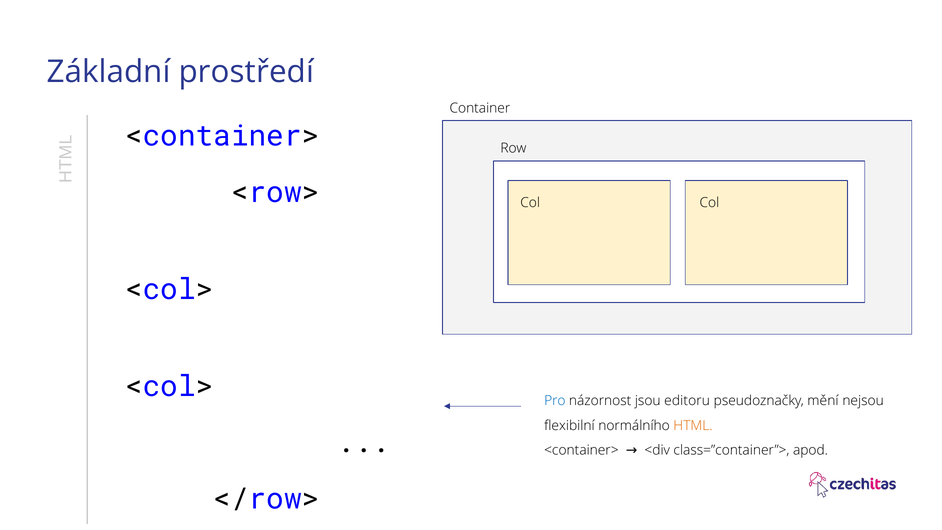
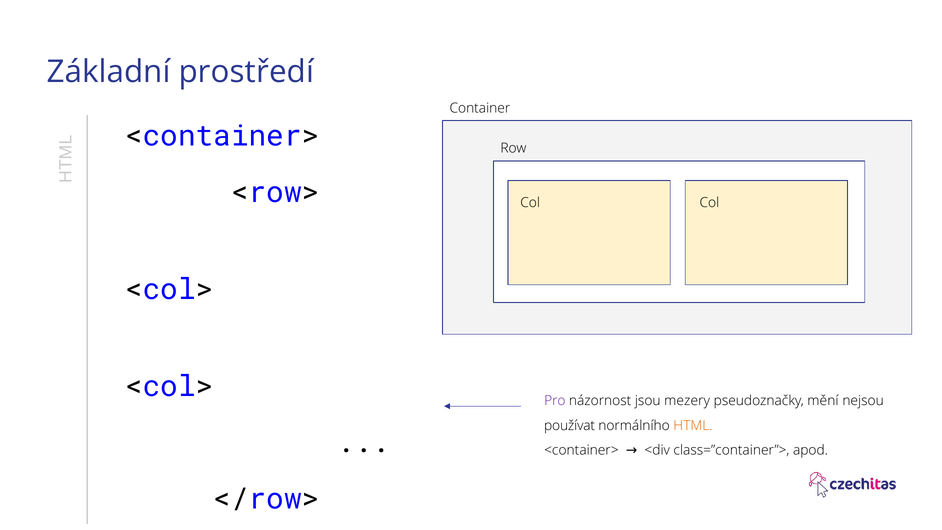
Pro colour: blue -> purple
editoru: editoru -> mezery
flexibilní: flexibilní -> používat
